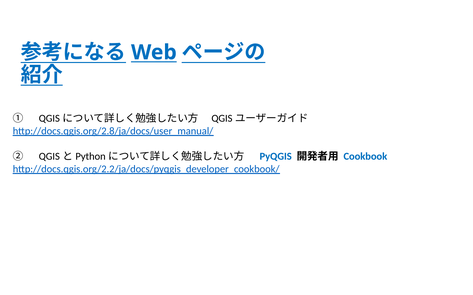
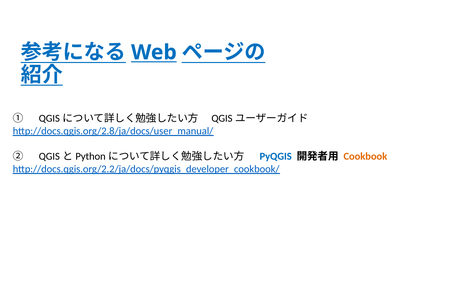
Cookbook colour: blue -> orange
